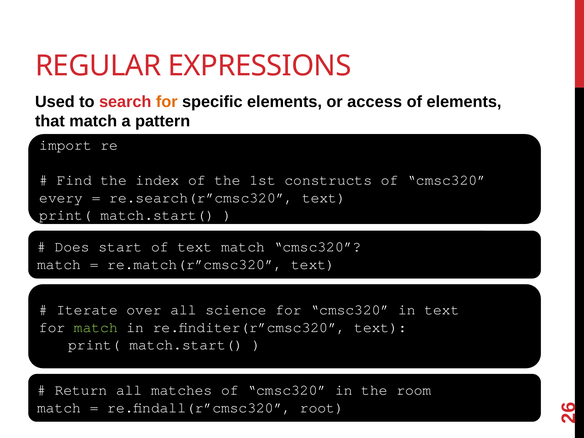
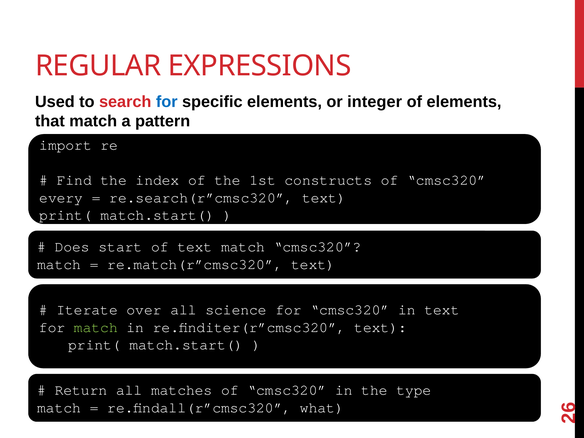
for at (167, 102) colour: orange -> blue
access: access -> integer
room: room -> type
root: root -> what
